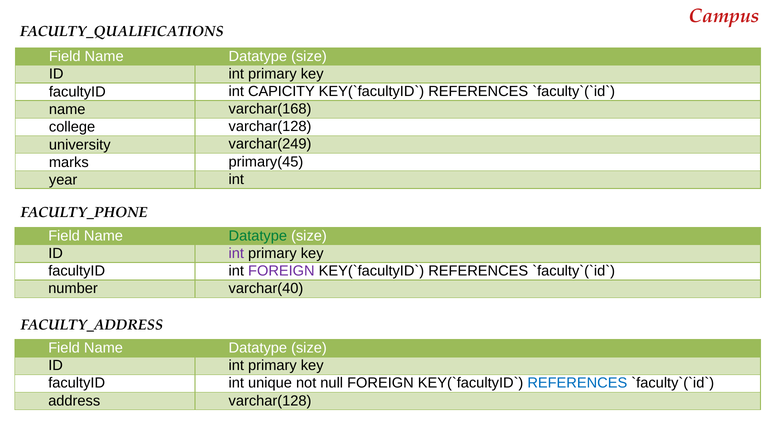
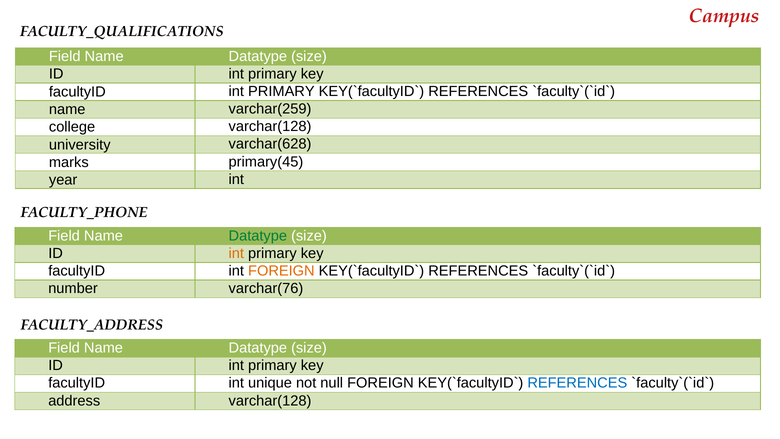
facultyID int CAPICITY: CAPICITY -> PRIMARY
varchar(168: varchar(168 -> varchar(259
varchar(249: varchar(249 -> varchar(628
int at (236, 253) colour: purple -> orange
FOREIGN at (281, 271) colour: purple -> orange
varchar(40: varchar(40 -> varchar(76
